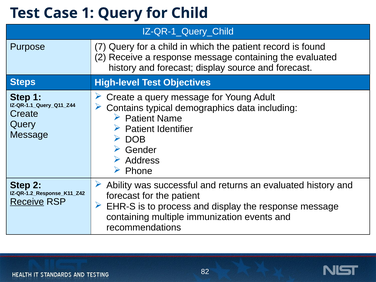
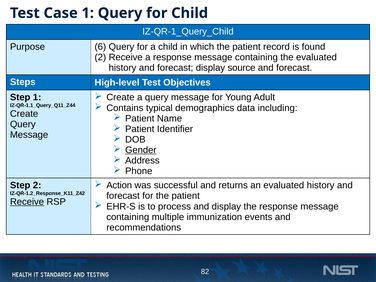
7: 7 -> 6
Gender underline: none -> present
Ability: Ability -> Action
